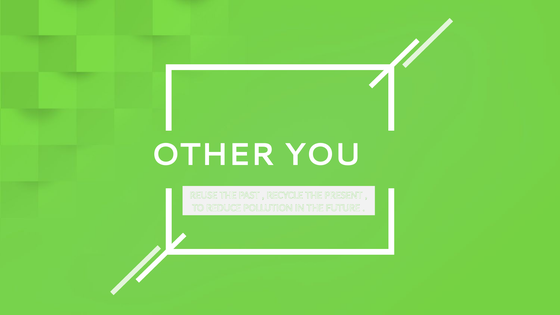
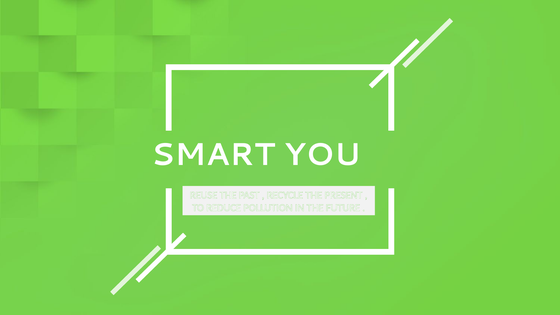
OTHER: OTHER -> SMART
